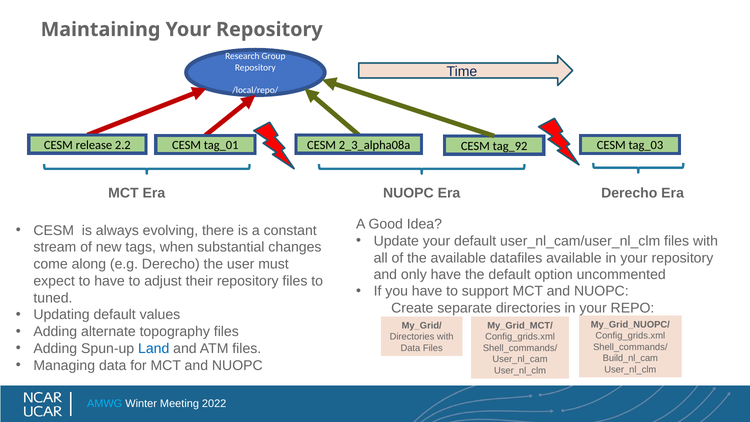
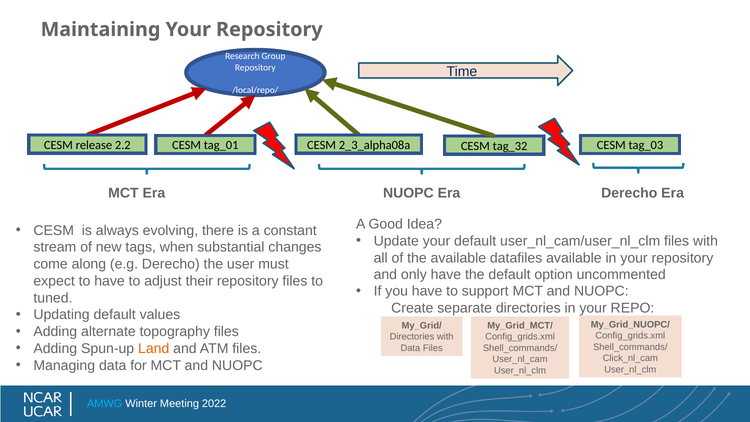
tag_92: tag_92 -> tag_32
Land colour: blue -> orange
Build_nl_cam: Build_nl_cam -> Click_nl_cam
